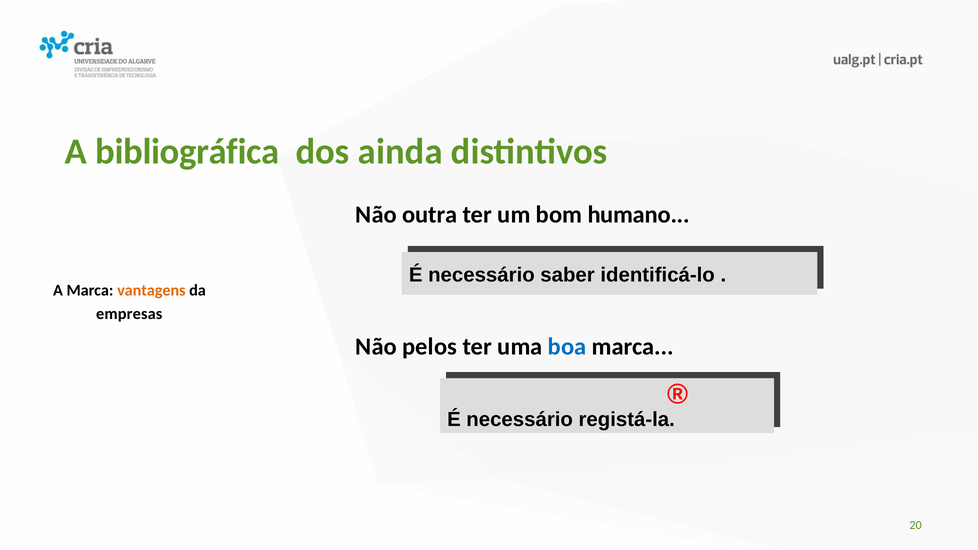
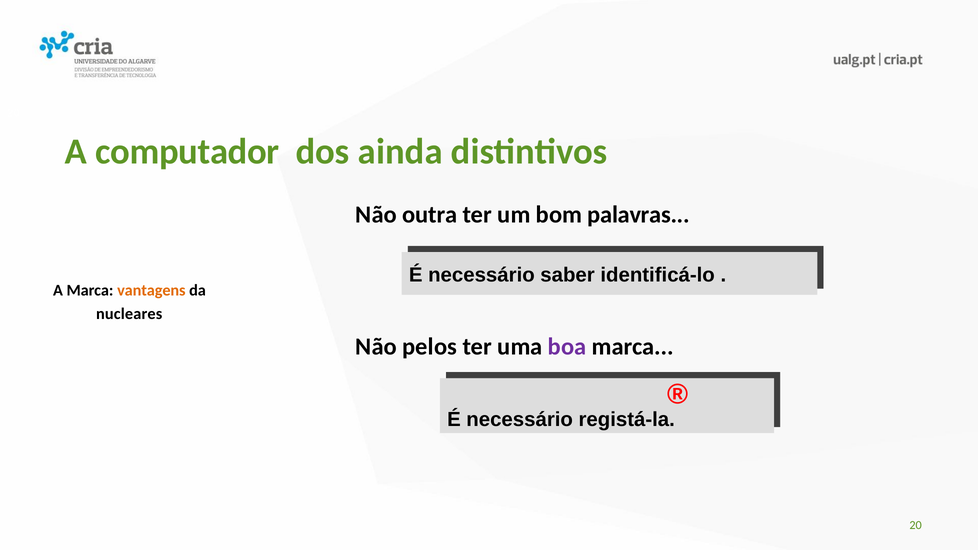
bibliográfica: bibliográfica -> computador
humano: humano -> palavras
empresas: empresas -> nucleares
boa colour: blue -> purple
